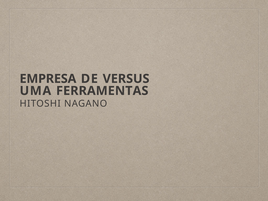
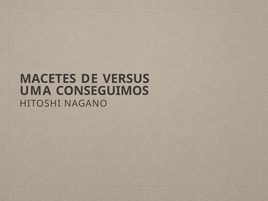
EMPRESA: EMPRESA -> MACETES
FERRAMENTAS: FERRAMENTAS -> CONSEGUIMOS
